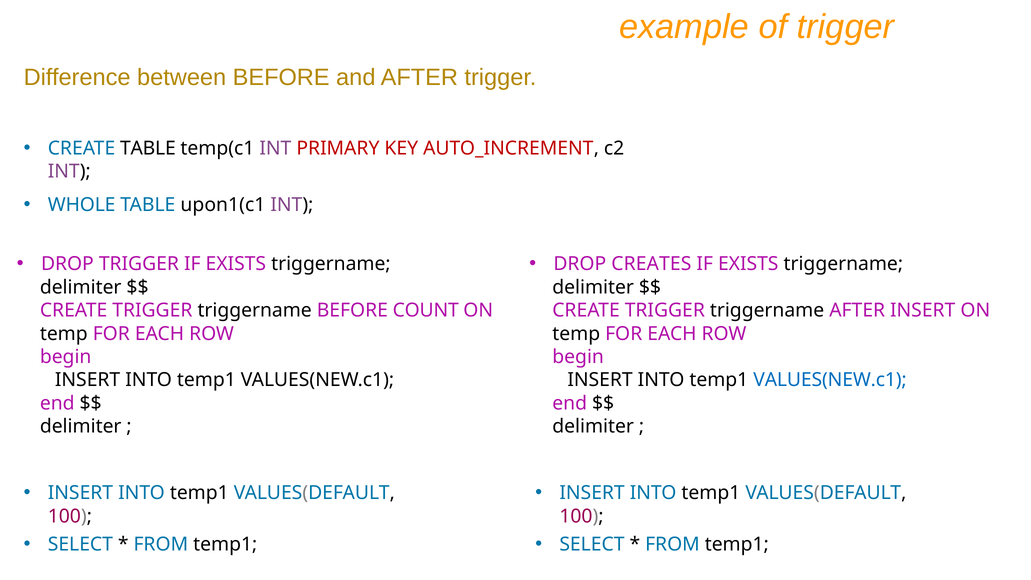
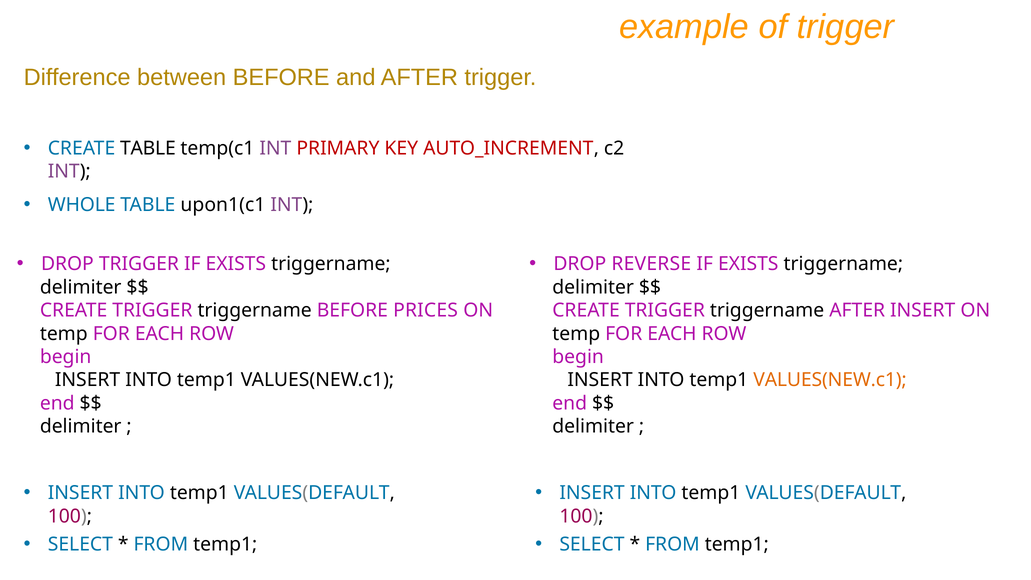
CREATES: CREATES -> REVERSE
COUNT: COUNT -> PRICES
VALUES(NEW.c1 at (830, 380) colour: blue -> orange
